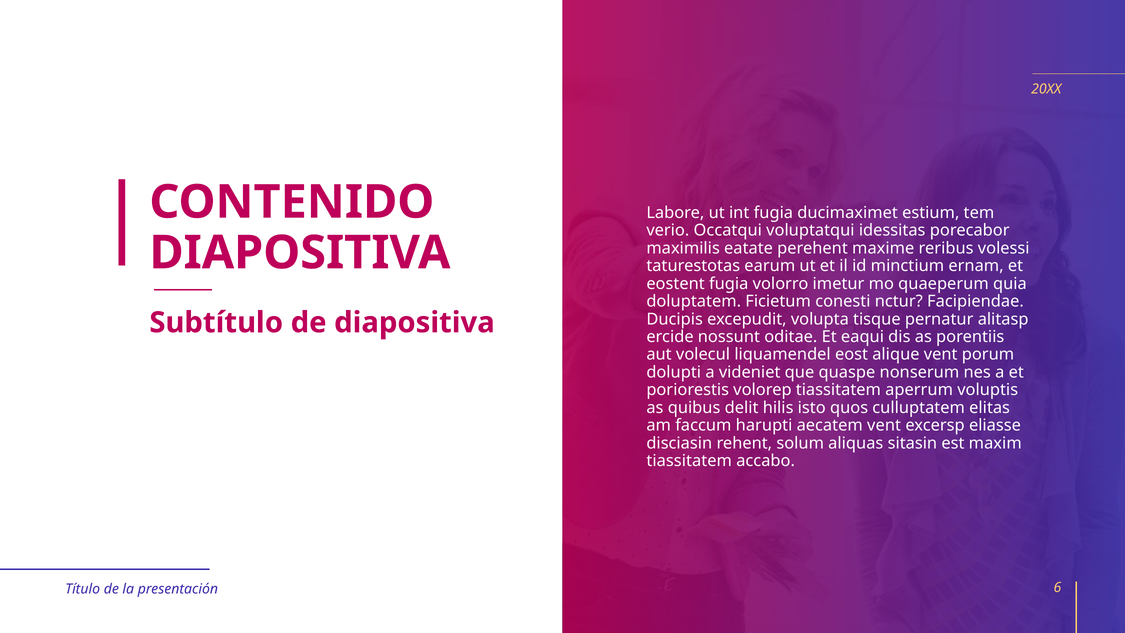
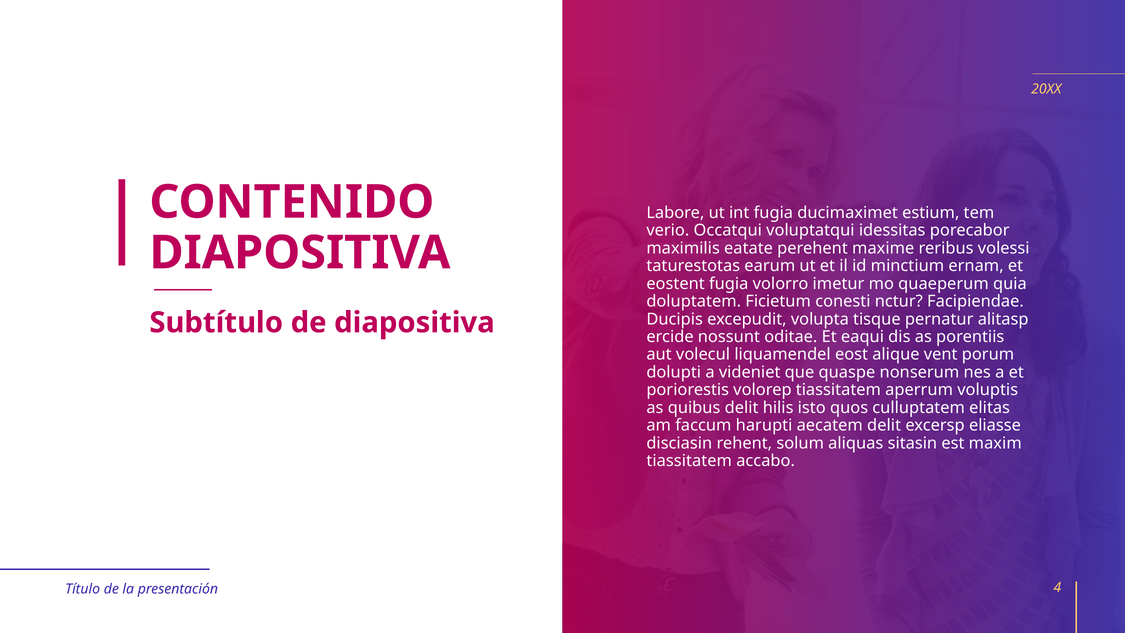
aecatem vent: vent -> delit
6: 6 -> 4
